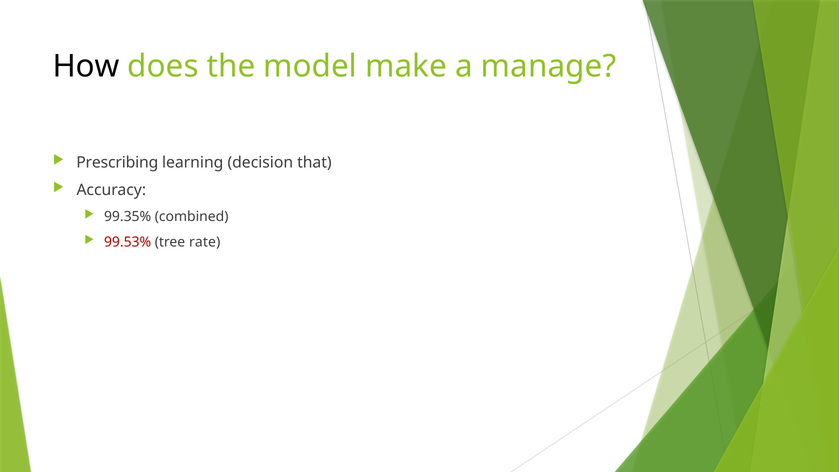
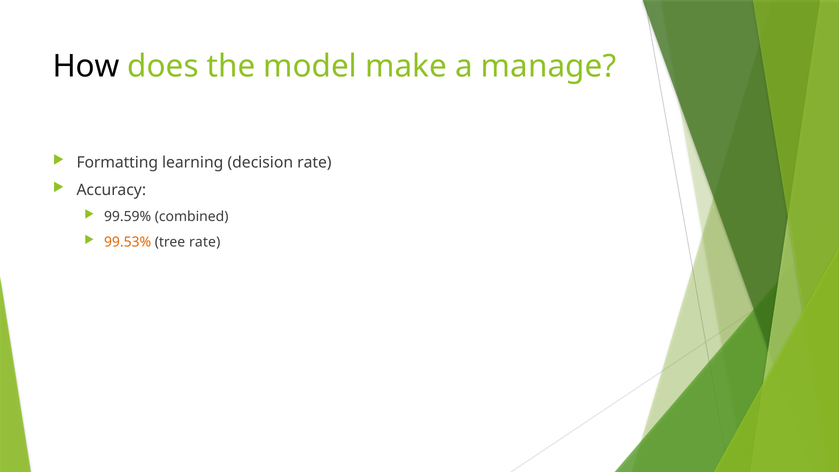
Prescribing: Prescribing -> Formatting
decision that: that -> rate
99.35%: 99.35% -> 99.59%
99.53% colour: red -> orange
